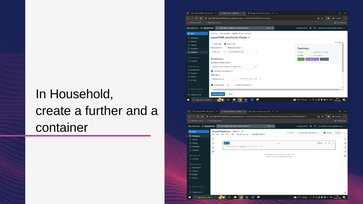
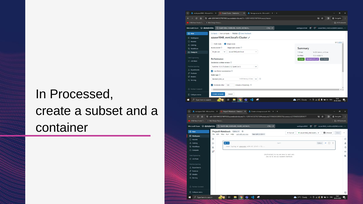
Household: Household -> Processed
further: further -> subset
